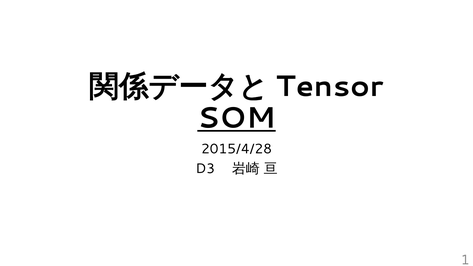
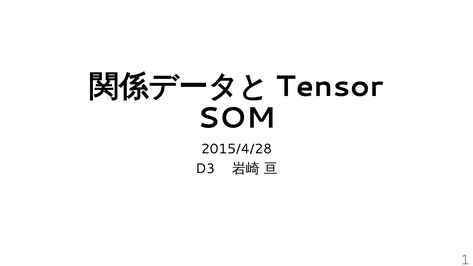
SOM underline: present -> none
